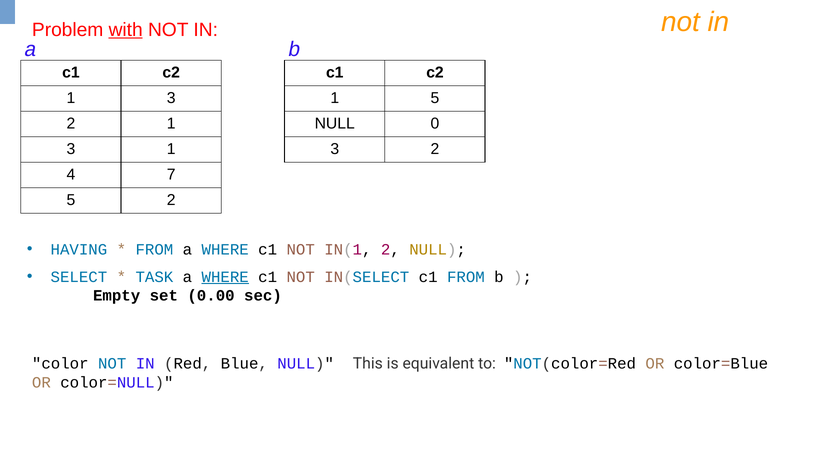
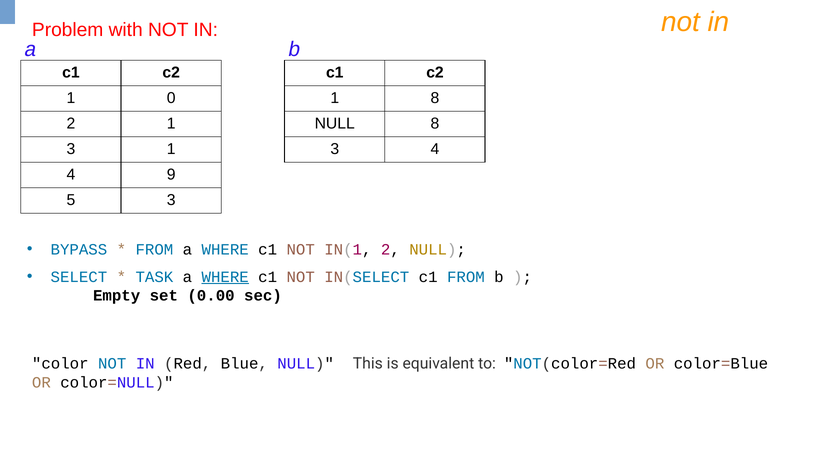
with underline: present -> none
3 at (171, 98): 3 -> 0
1 5: 5 -> 8
NULL 0: 0 -> 8
2 at (435, 149): 2 -> 4
7: 7 -> 9
5 2: 2 -> 3
HAVING: HAVING -> BYPASS
